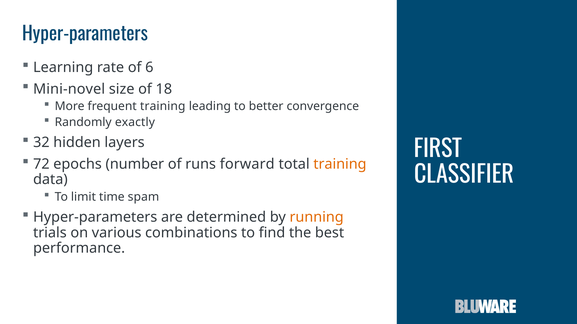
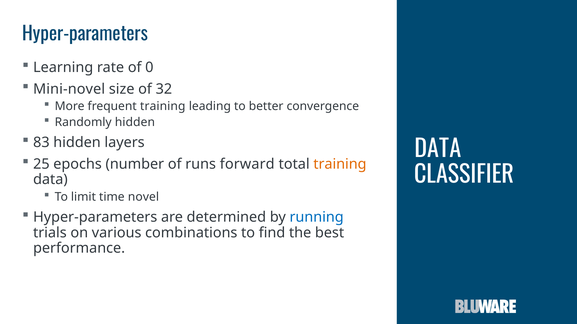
6: 6 -> 0
18: 18 -> 32
Randomly exactly: exactly -> hidden
32: 32 -> 83
FIRST at (438, 149): FIRST -> DATA
72: 72 -> 25
spam: spam -> novel
running colour: orange -> blue
